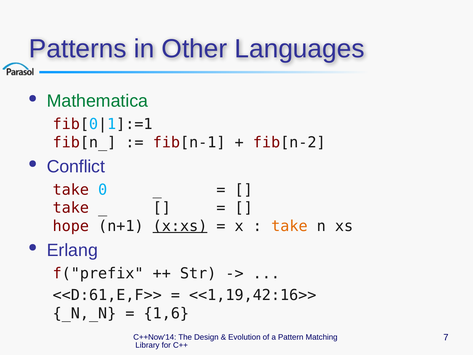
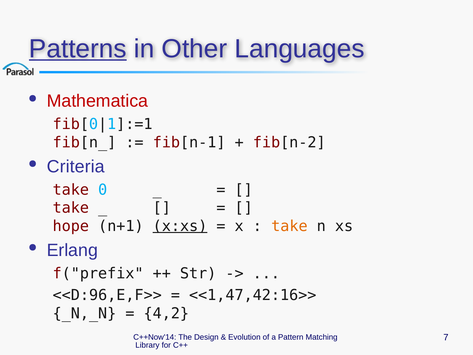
Patterns underline: none -> present
Mathematica colour: green -> red
Conflict: Conflict -> Criteria
<<D:61,E,F>>: <<D:61,E,F>> -> <<D:96,E,F>>
<<1,19,42:16>>: <<1,19,42:16>> -> <<1,47,42:16>>
1,6: 1,6 -> 4,2
